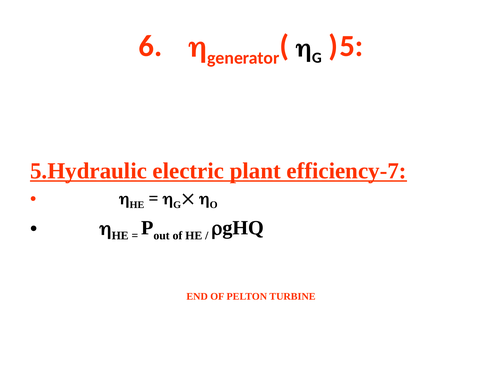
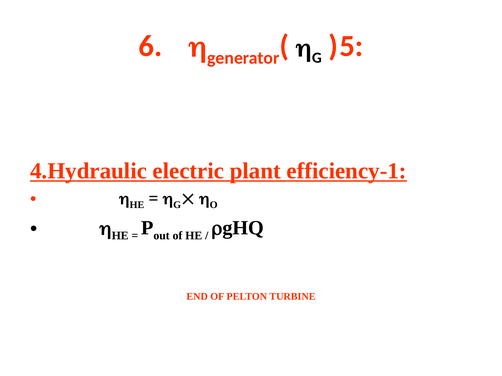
5.Hydraulic: 5.Hydraulic -> 4.Hydraulic
efficiency-7: efficiency-7 -> efficiency-1
